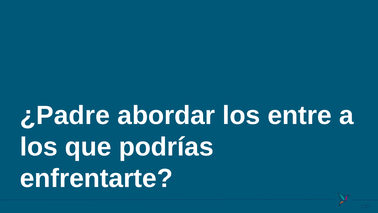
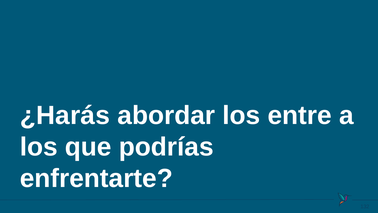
¿Padre: ¿Padre -> ¿Harás
